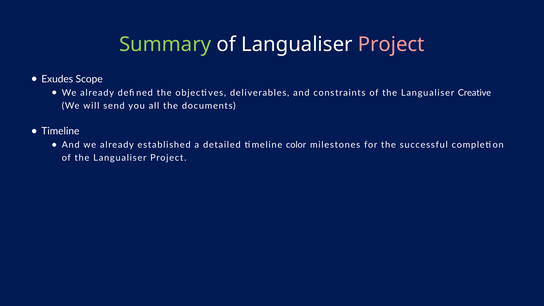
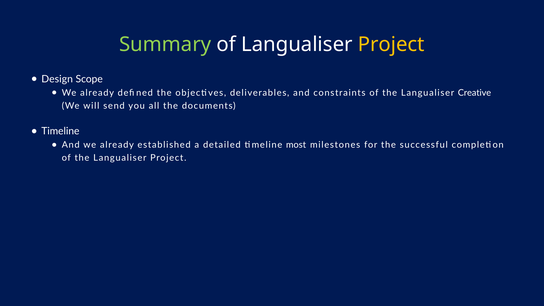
Project at (391, 44) colour: pink -> yellow
Exudes: Exudes -> Design
color: color -> most
